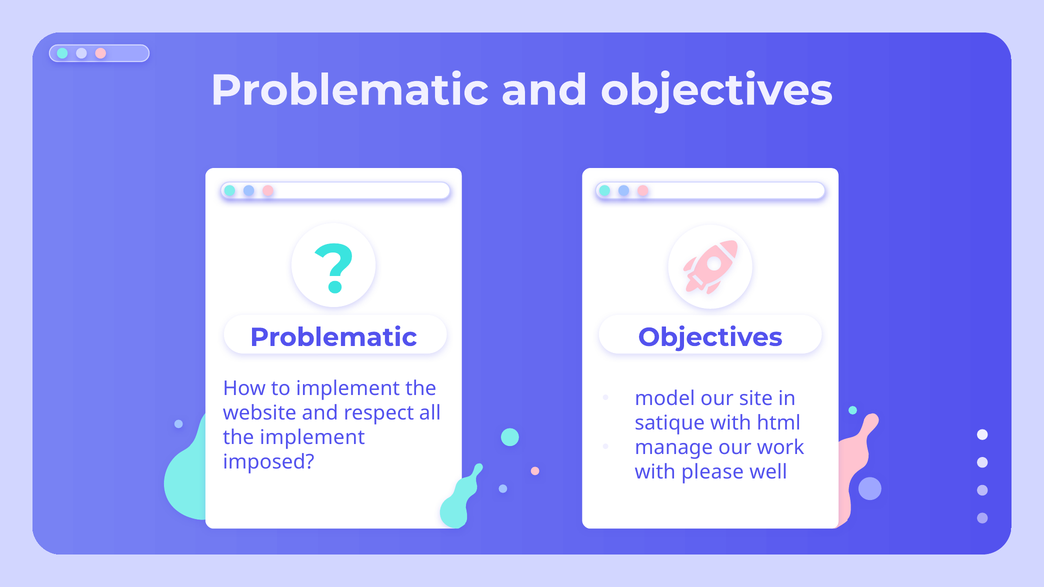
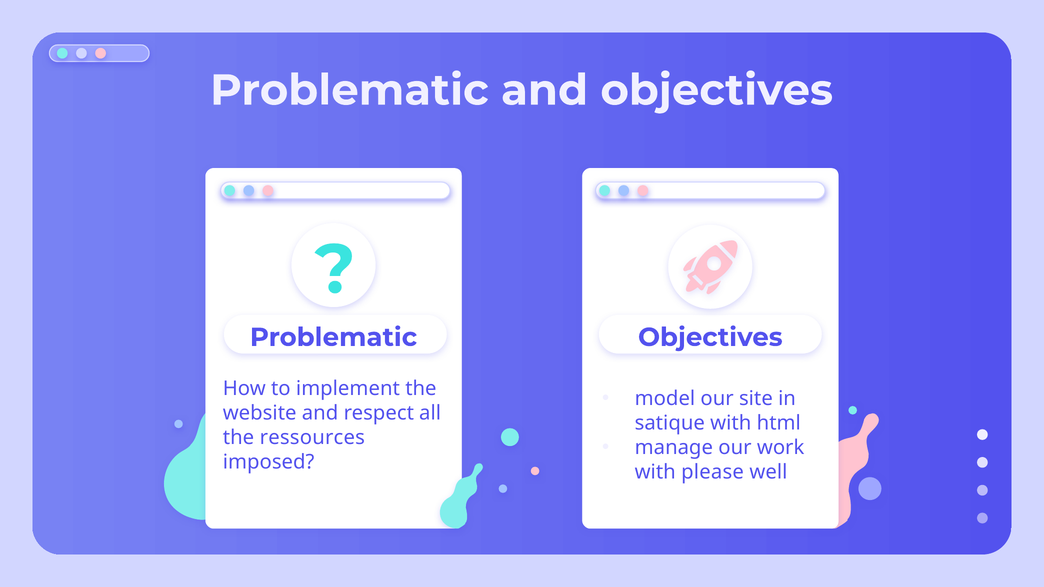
the implement: implement -> ressources
